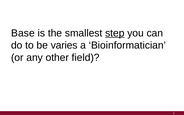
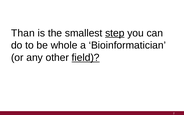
Base: Base -> Than
varies: varies -> whole
field underline: none -> present
